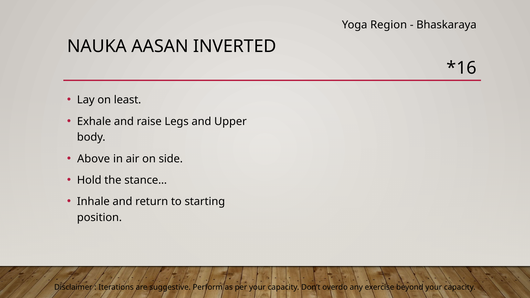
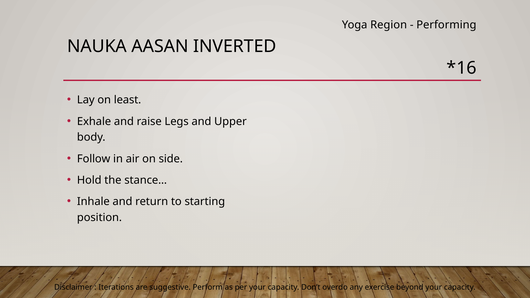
Bhaskaraya: Bhaskaraya -> Performing
Above: Above -> Follow
